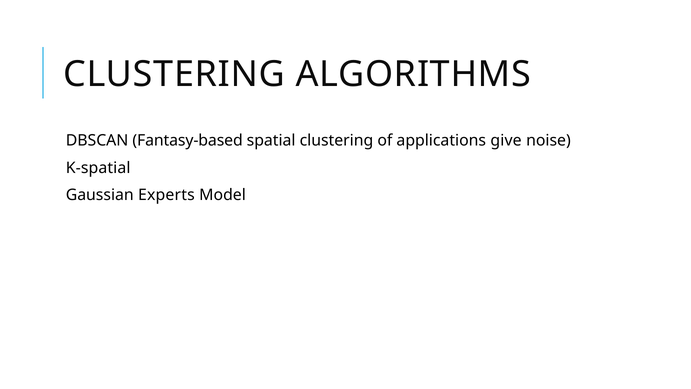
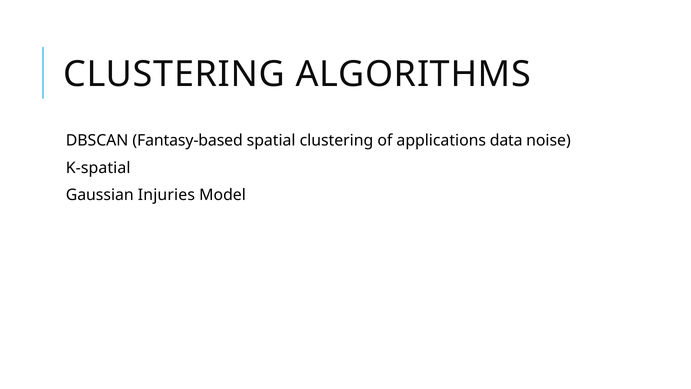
give: give -> data
Experts: Experts -> Injuries
